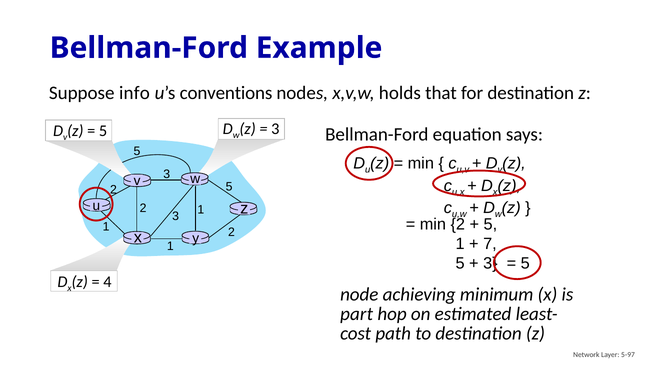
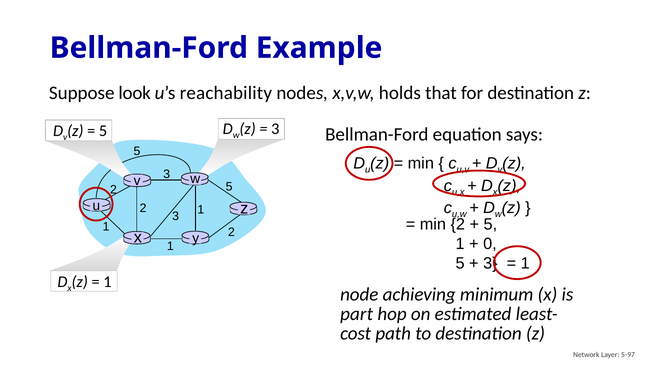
info: info -> look
conventions: conventions -> reachability
7: 7 -> 0
5 at (525, 263): 5 -> 1
4 at (107, 282): 4 -> 1
